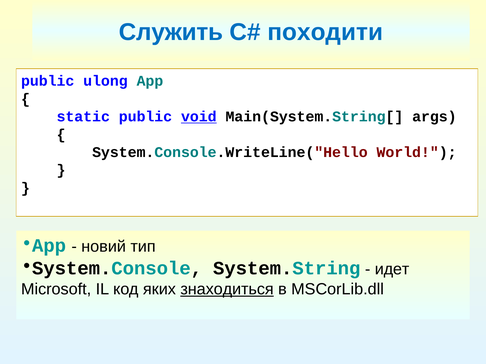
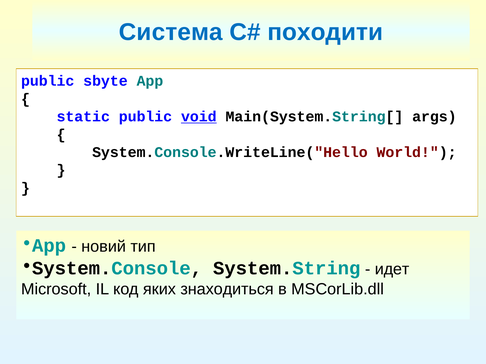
Служить: Служить -> Система
ulong: ulong -> sbyte
знаходиться underline: present -> none
